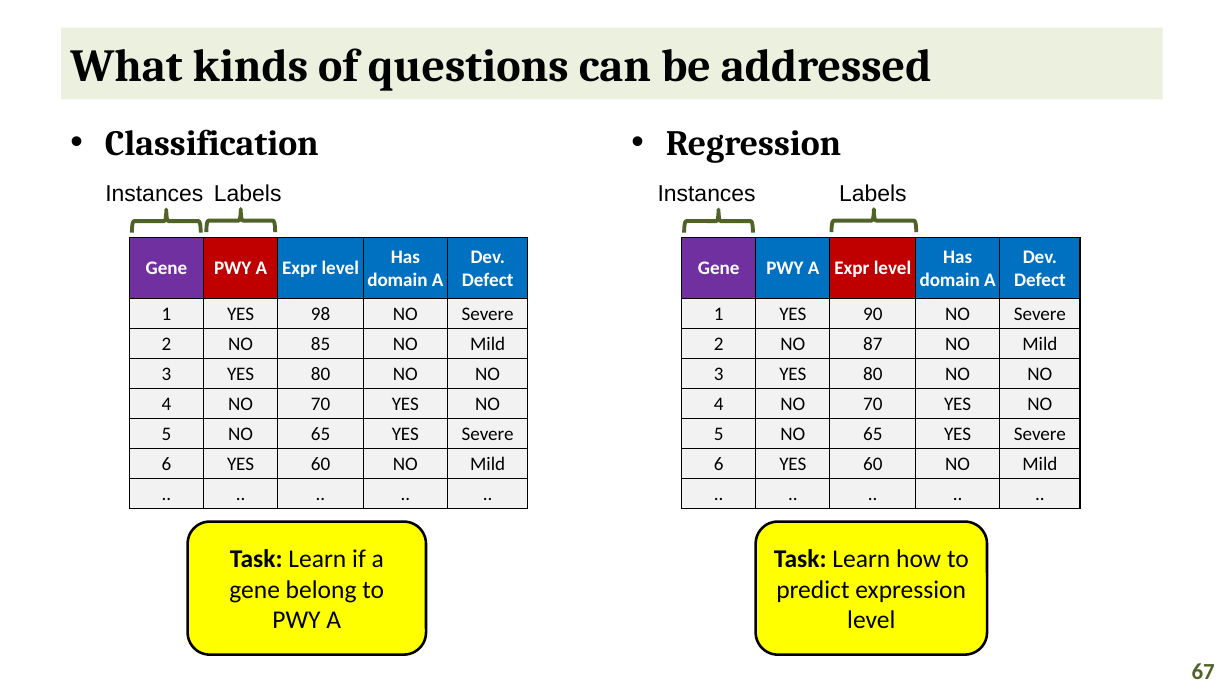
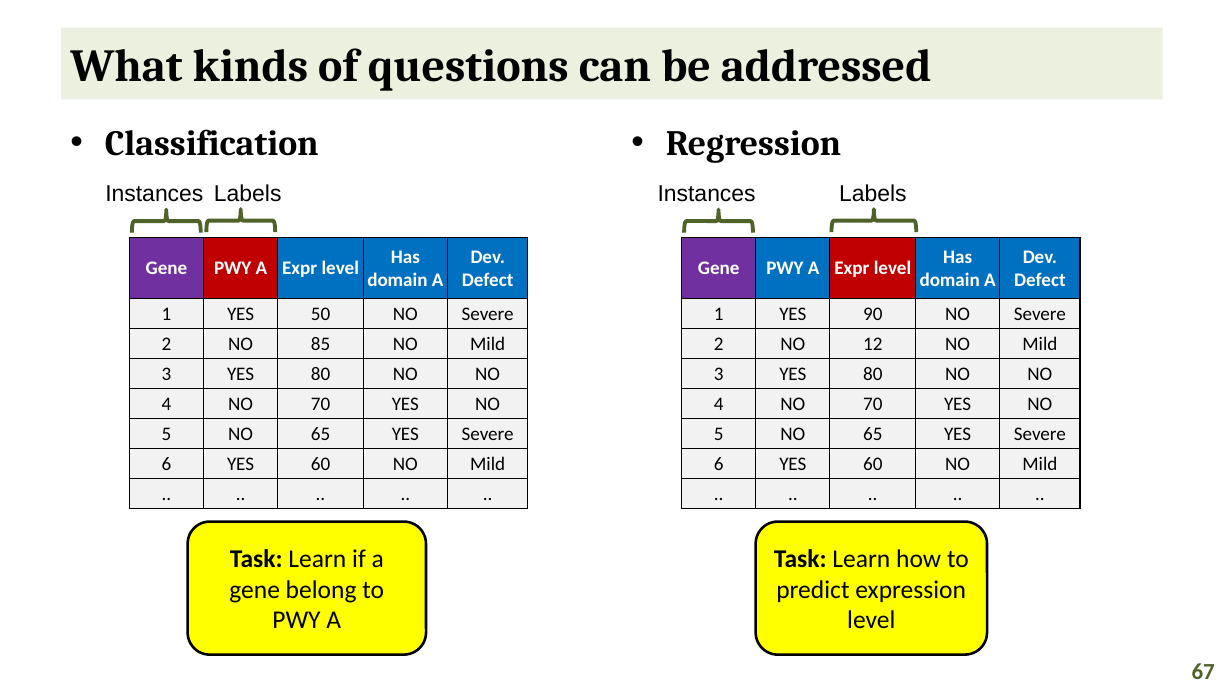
98: 98 -> 50
87: 87 -> 12
